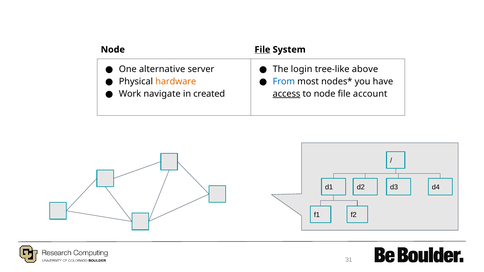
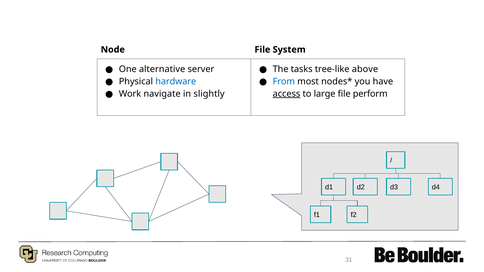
File at (262, 50) underline: present -> none
login: login -> tasks
hardware colour: orange -> blue
created: created -> slightly
to node: node -> large
account: account -> perform
